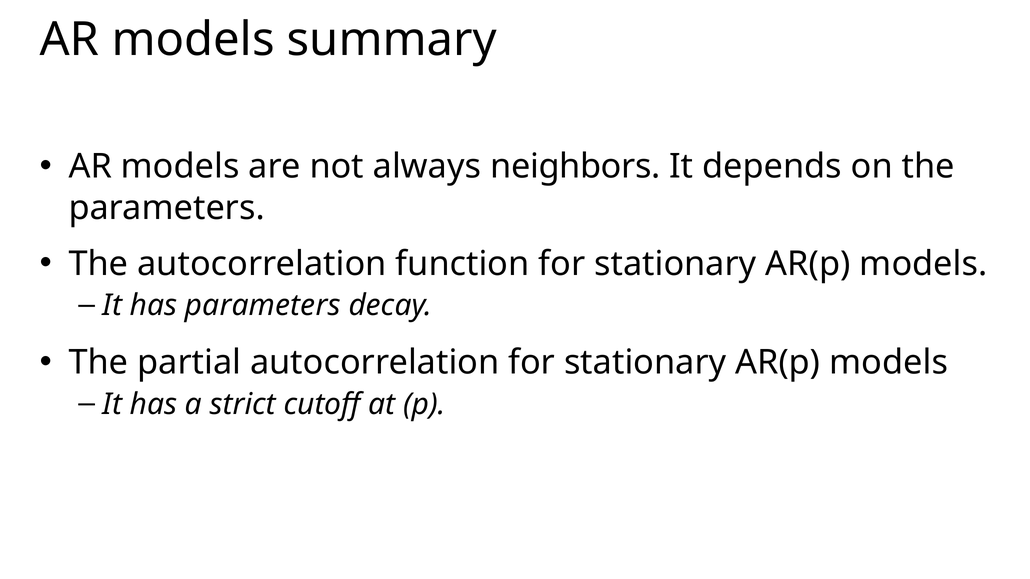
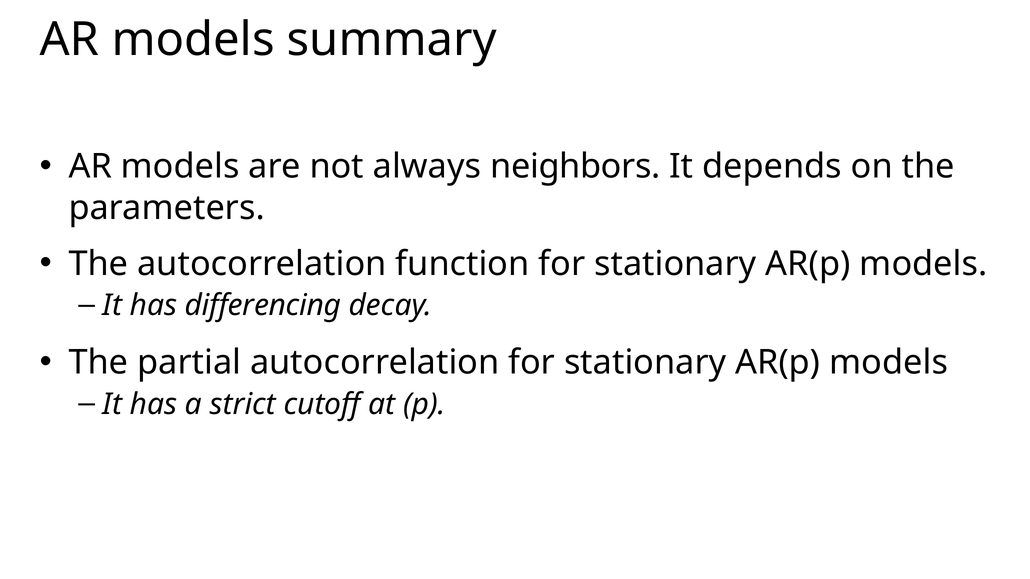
has parameters: parameters -> differencing
